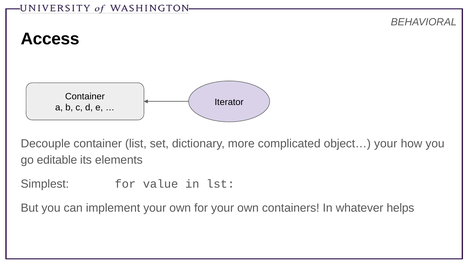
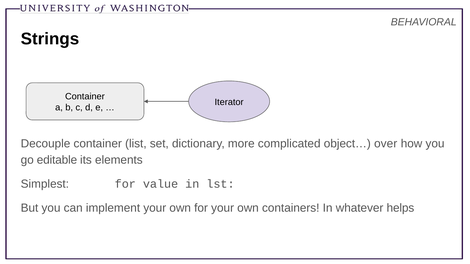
Access: Access -> Strings
object… your: your -> over
